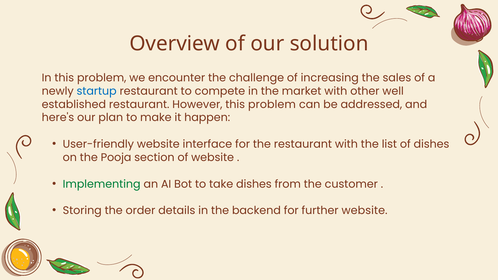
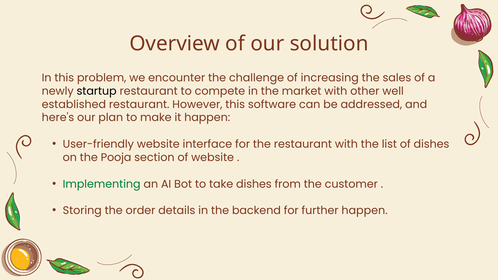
startup colour: blue -> black
However this problem: problem -> software
further website: website -> happen
